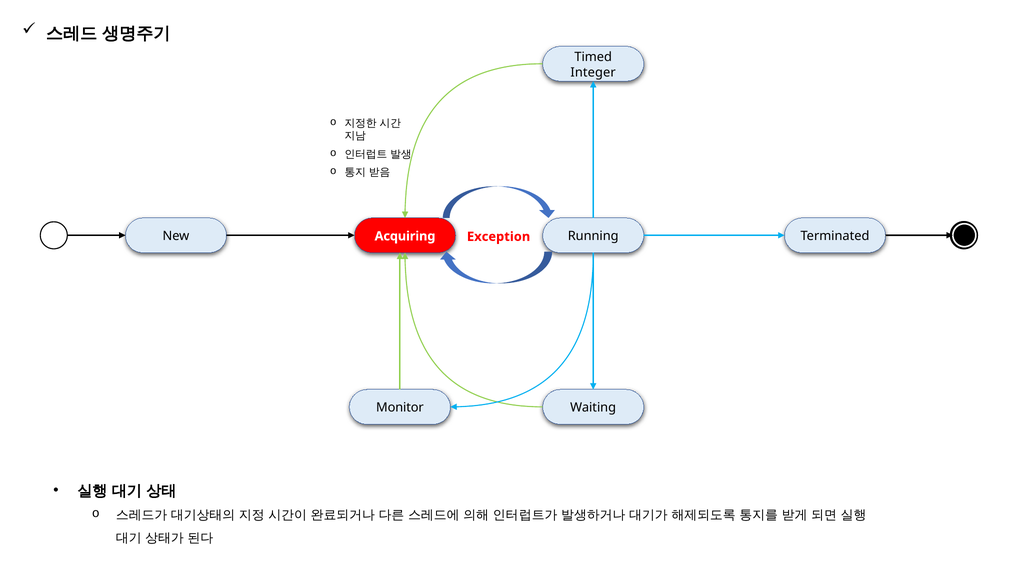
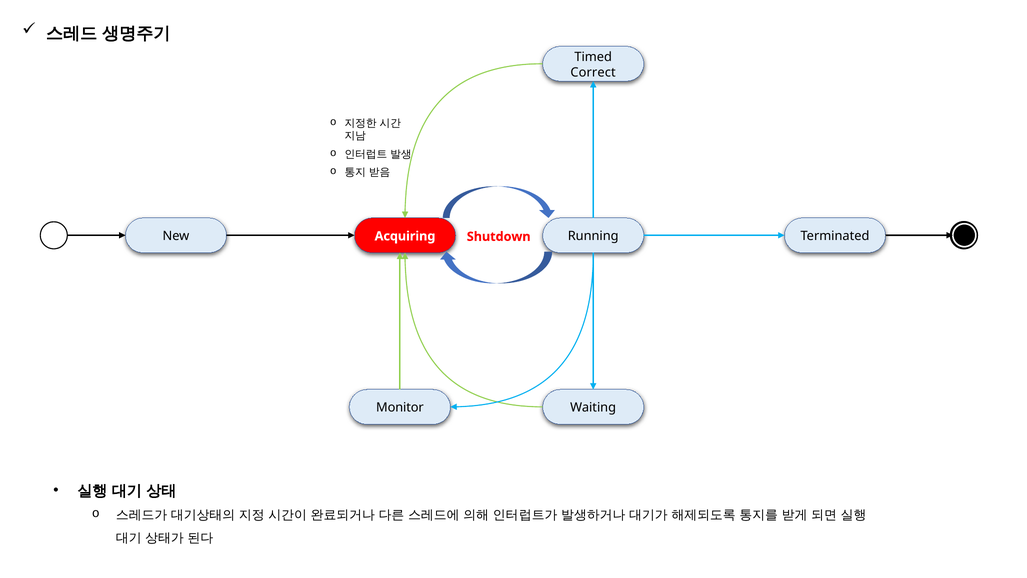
Integer: Integer -> Correct
Exception: Exception -> Shutdown
